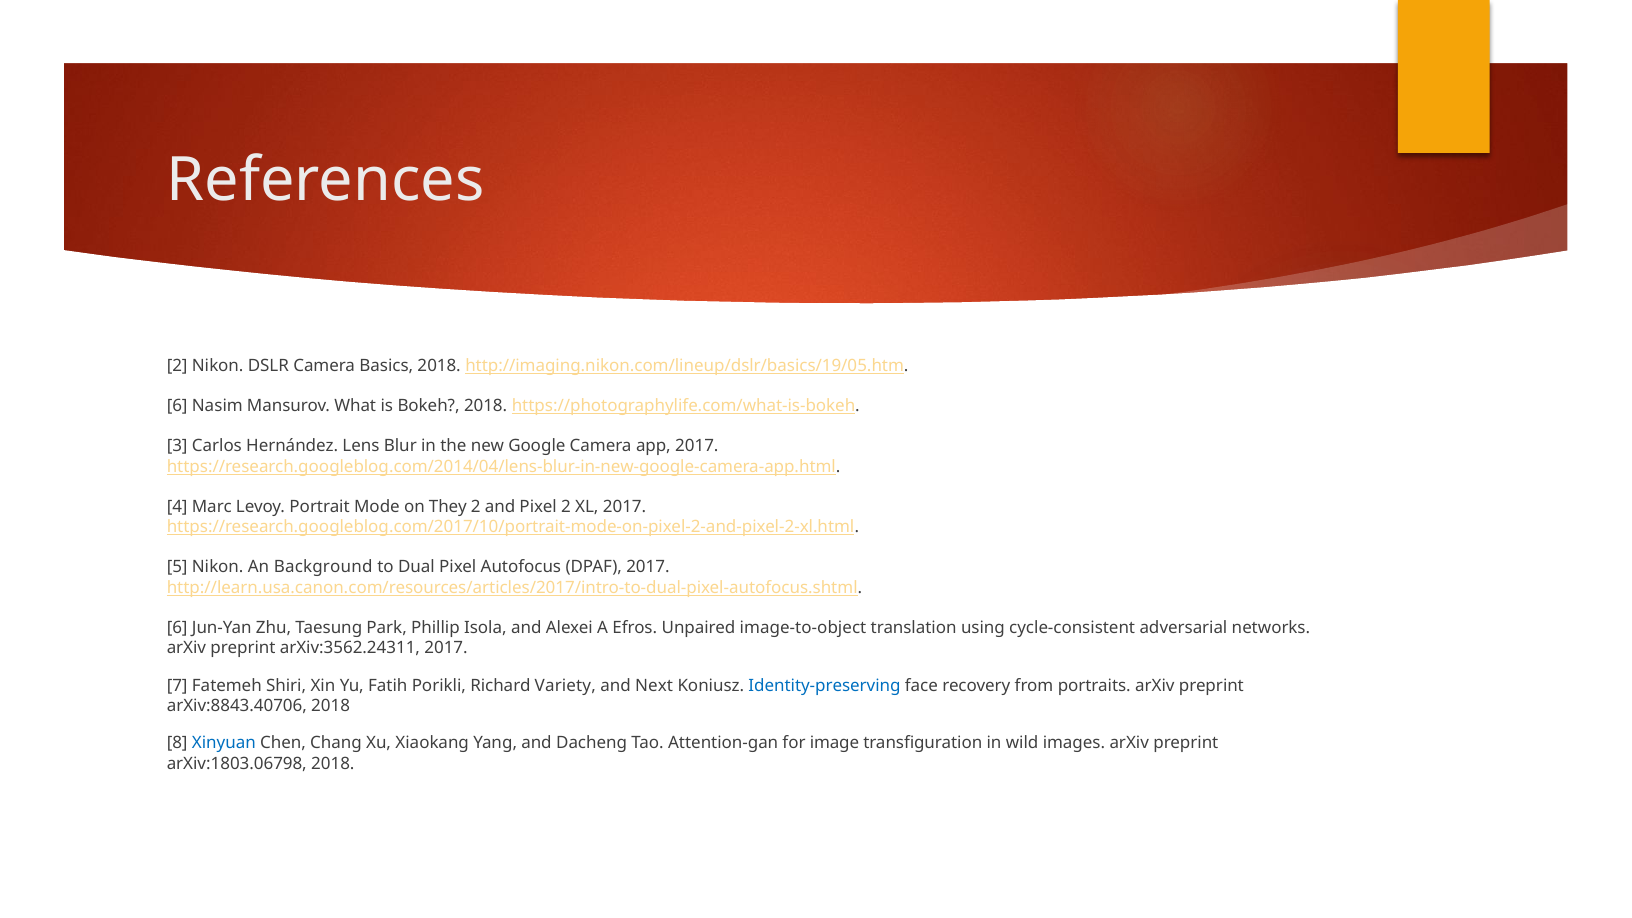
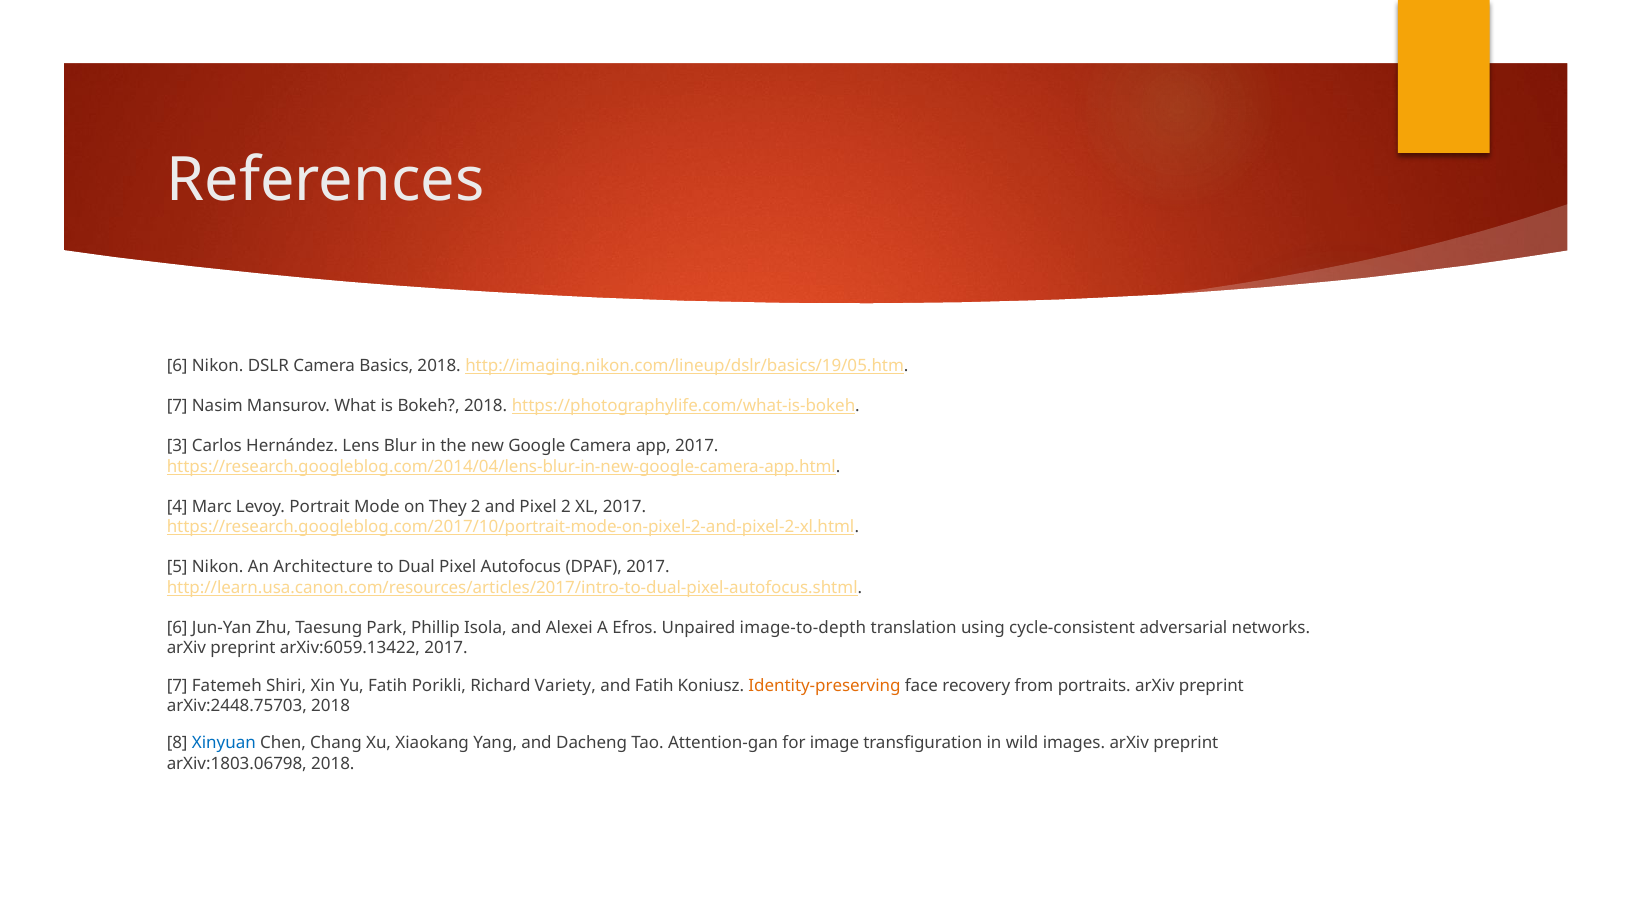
2 at (177, 366): 2 -> 6
6 at (177, 406): 6 -> 7
Background: Background -> Architecture
image-to-object: image-to-object -> image-to-depth
arXiv:3562.24311: arXiv:3562.24311 -> arXiv:6059.13422
and Next: Next -> Fatih
Identity-preserving colour: blue -> orange
arXiv:8843.40706: arXiv:8843.40706 -> arXiv:2448.75703
